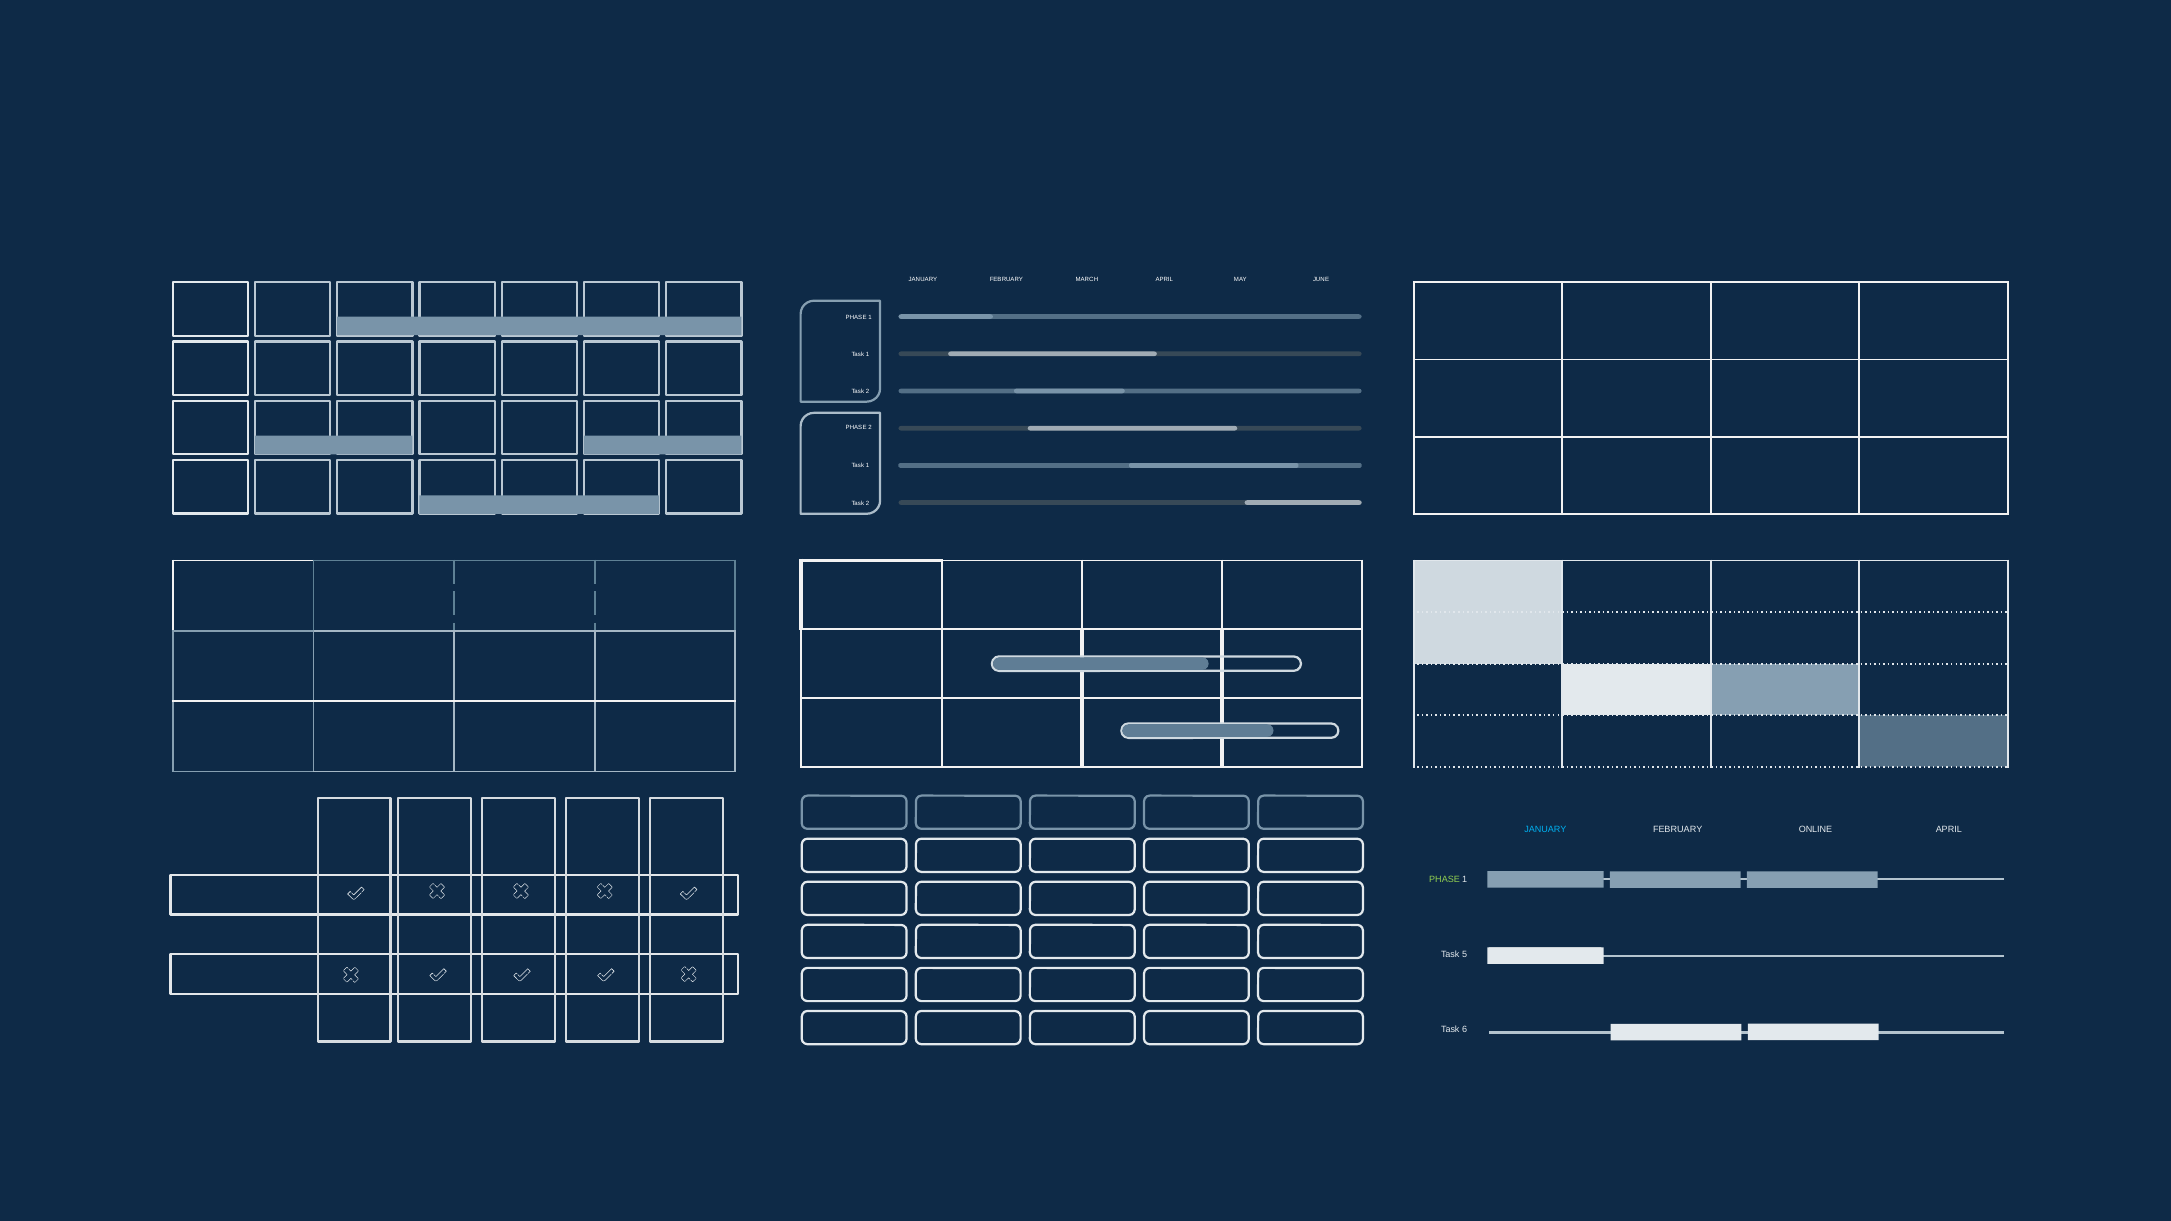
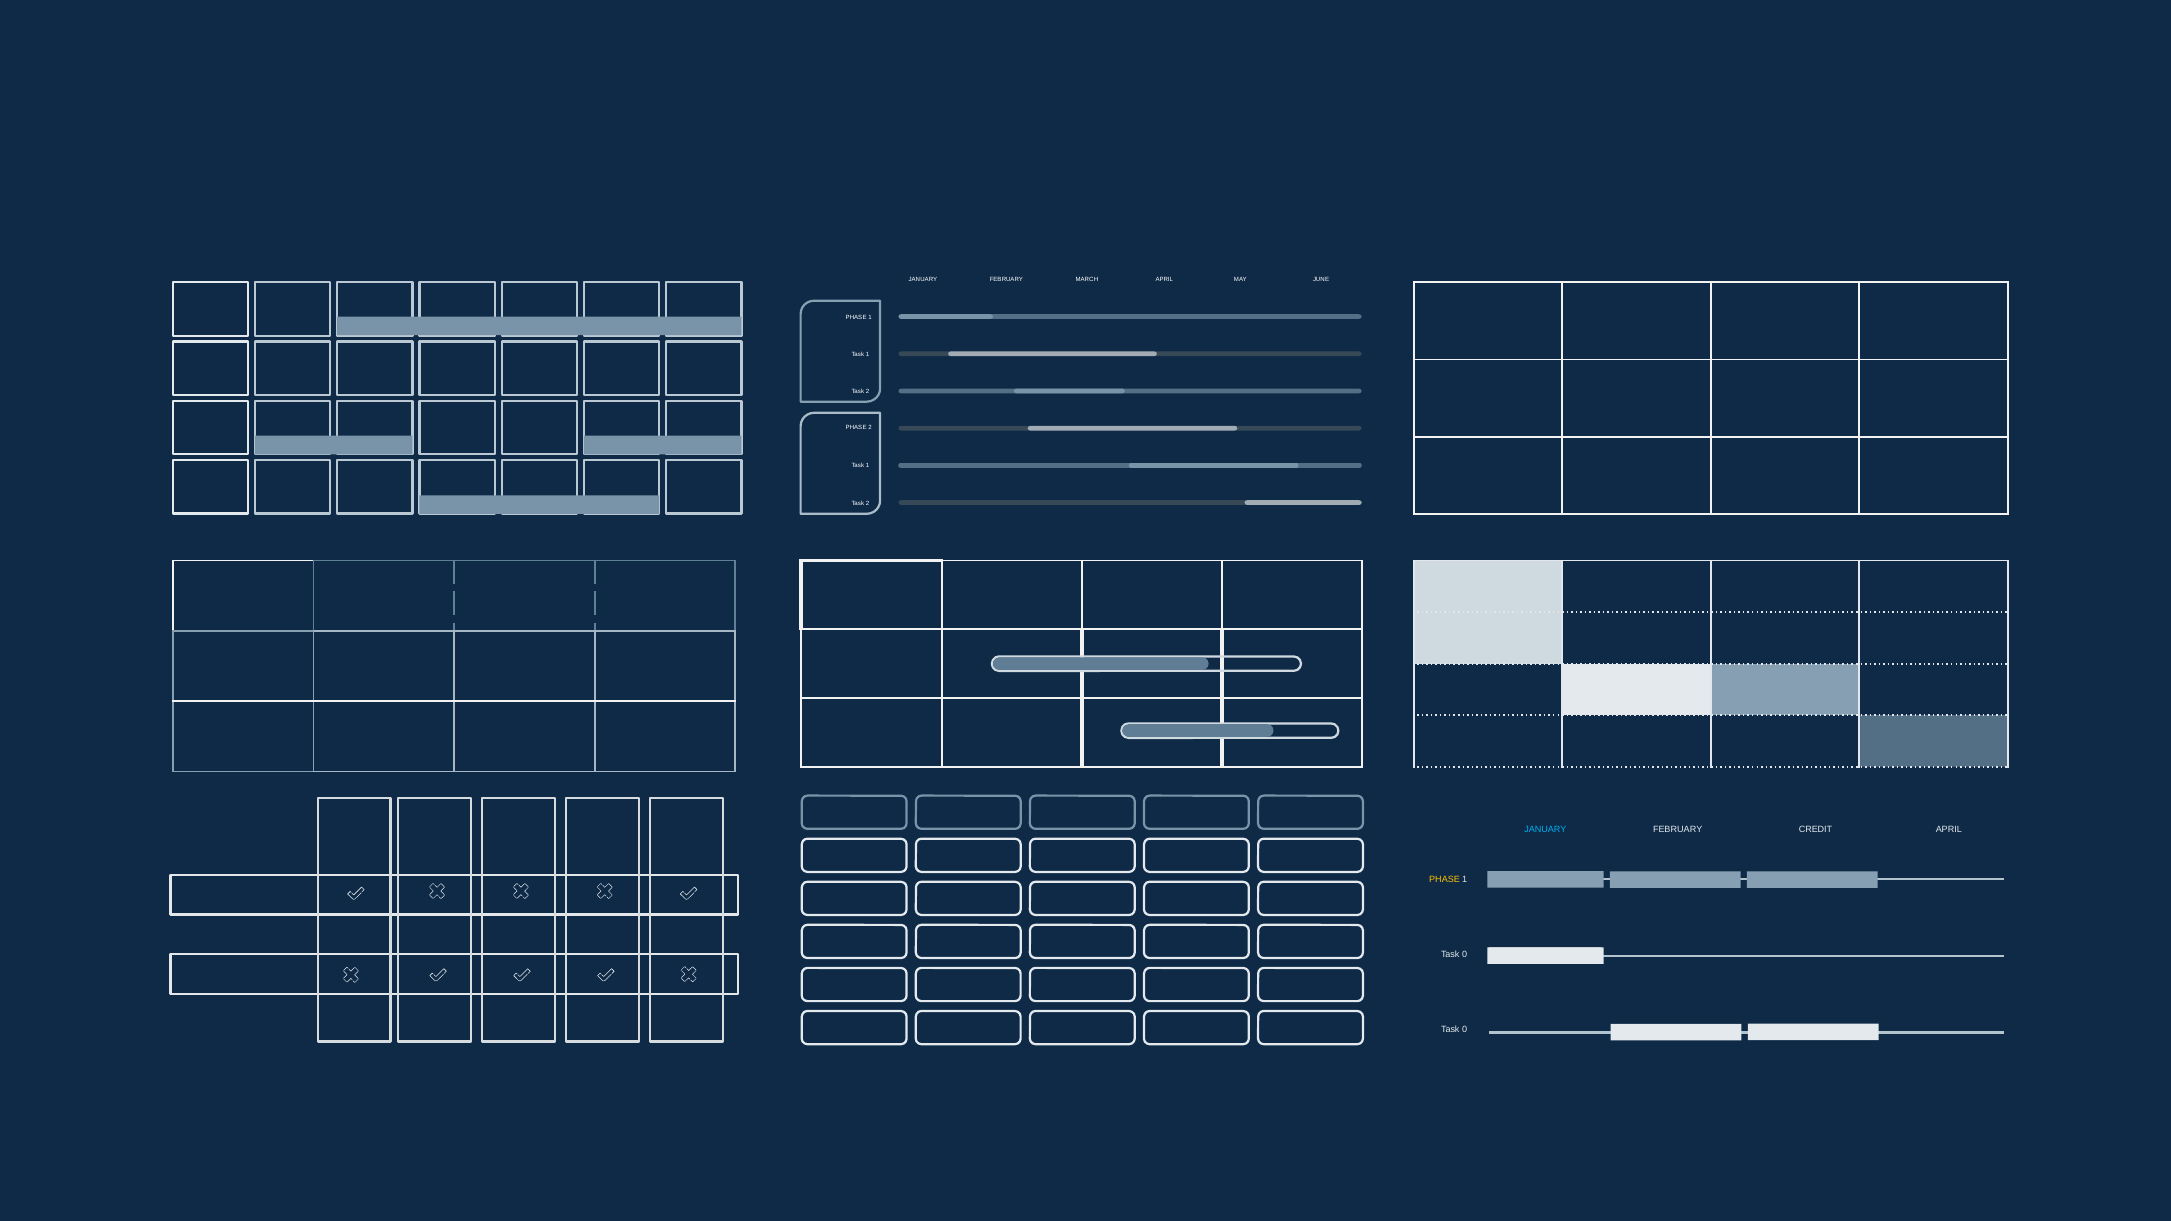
ONLINE: ONLINE -> CREDIT
PHASE at (1445, 880) colour: light green -> yellow
5 at (1465, 955): 5 -> 0
6 at (1465, 1030): 6 -> 0
